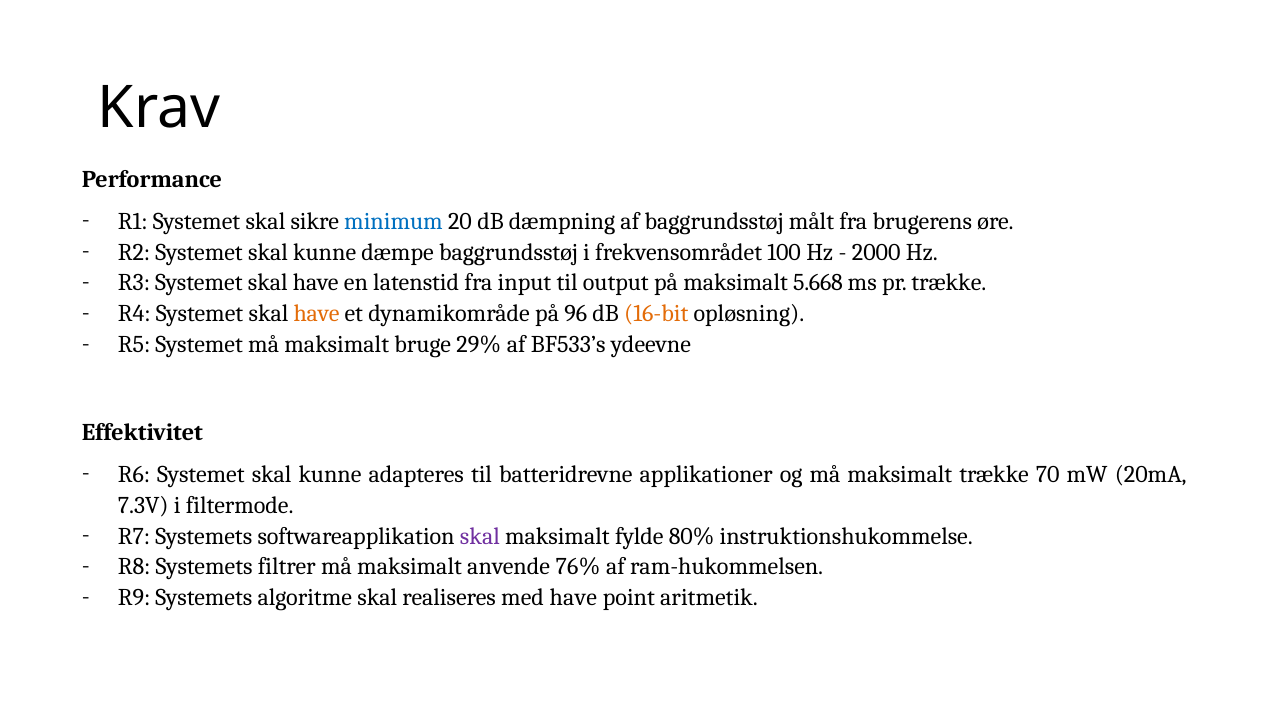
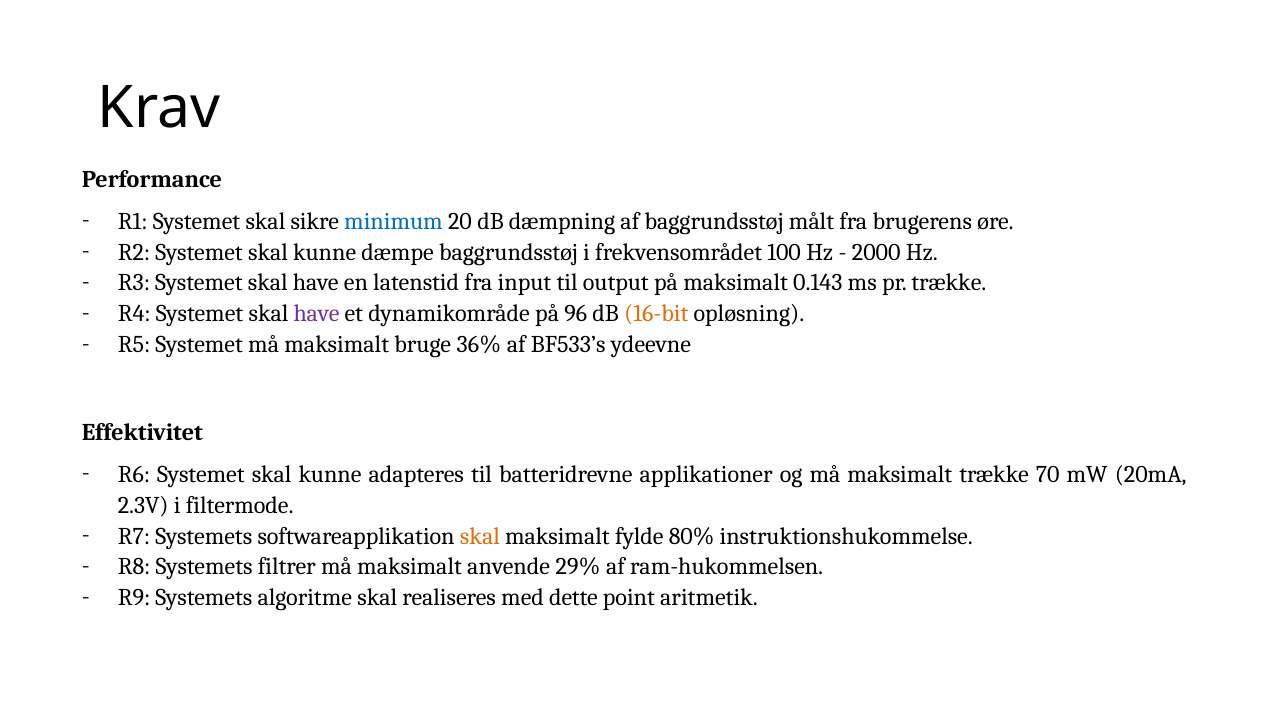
5.668: 5.668 -> 0.143
have at (317, 314) colour: orange -> purple
29%: 29% -> 36%
7.3V: 7.3V -> 2.3V
skal at (480, 536) colour: purple -> orange
76%: 76% -> 29%
med have: have -> dette
